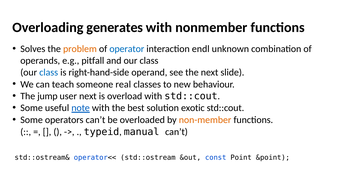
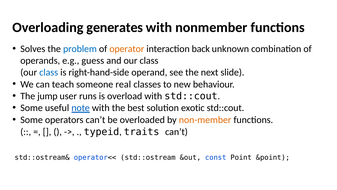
problem colour: orange -> blue
operator colour: blue -> orange
endl: endl -> back
pitfall: pitfall -> guess
user next: next -> runs
manual: manual -> traits
